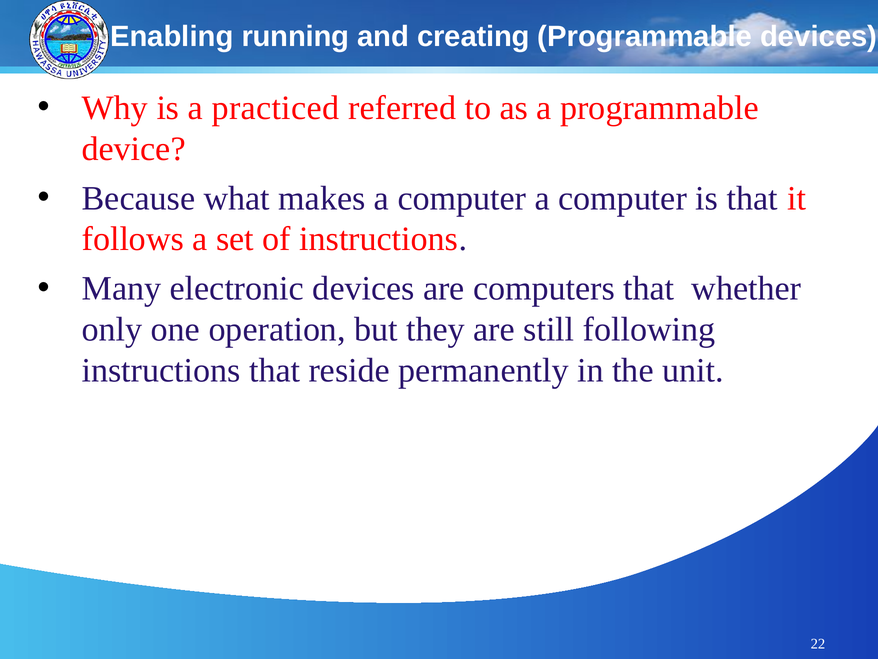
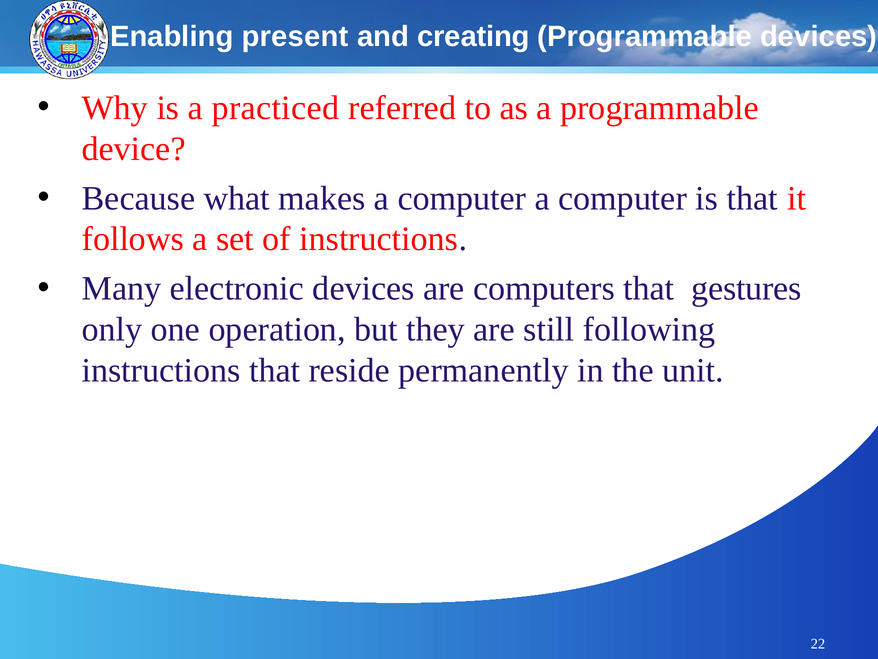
running: running -> present
whether: whether -> gestures
